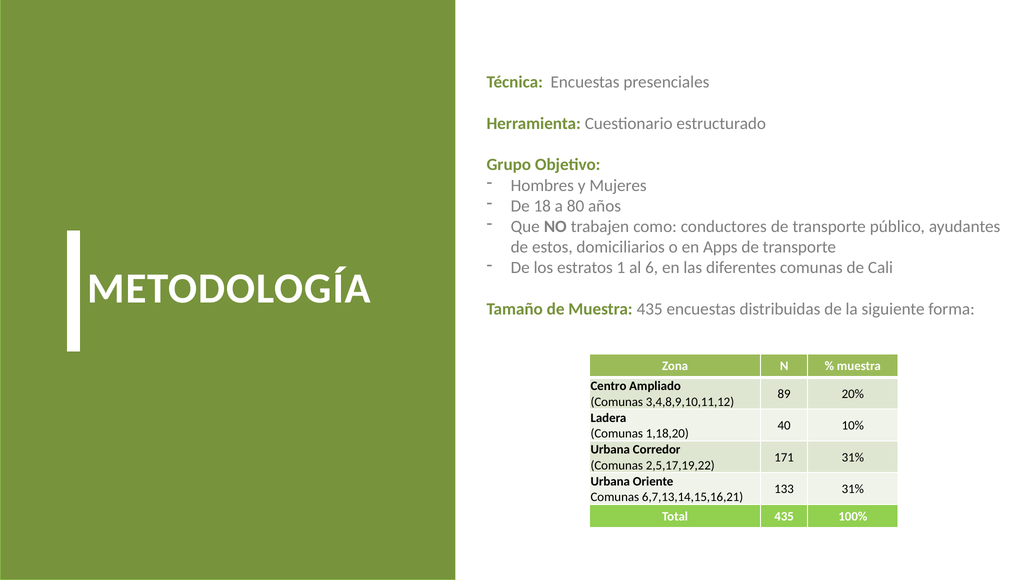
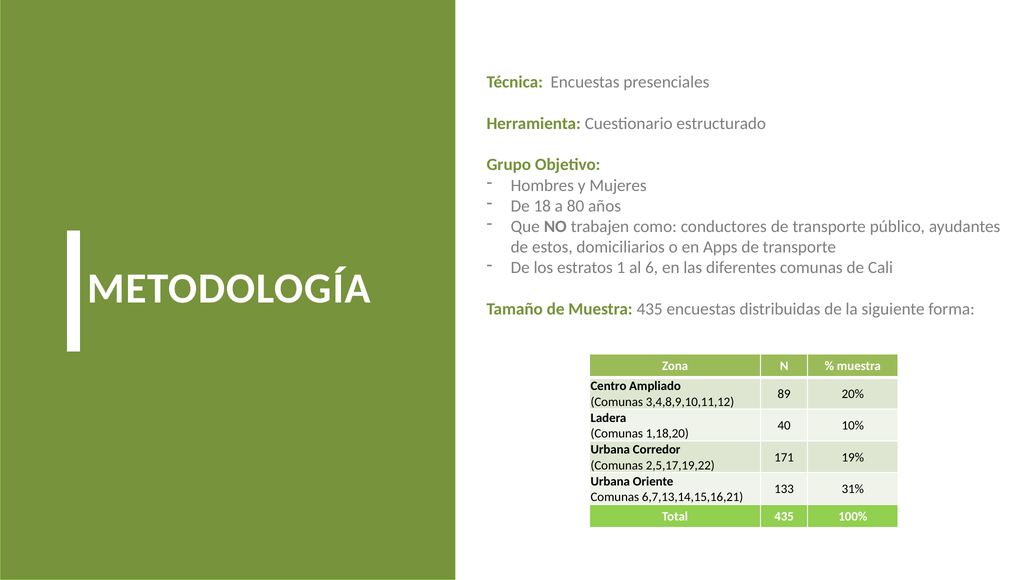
171 31%: 31% -> 19%
